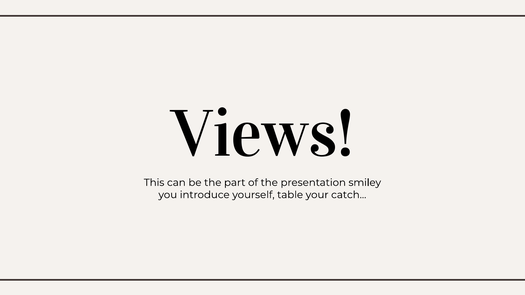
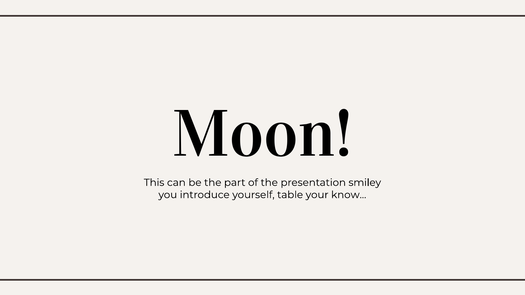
Views: Views -> Moon
catch…: catch… -> know…
